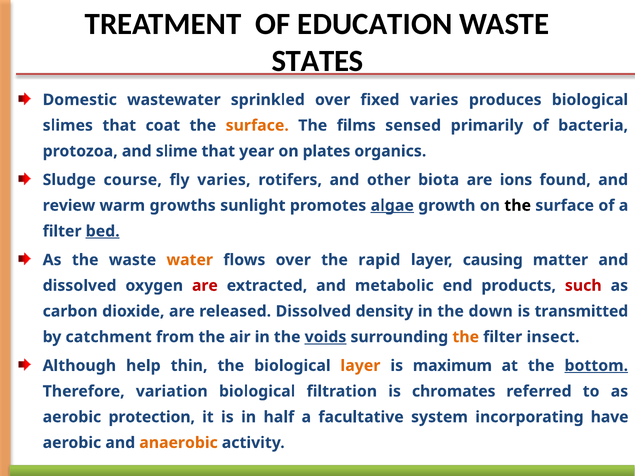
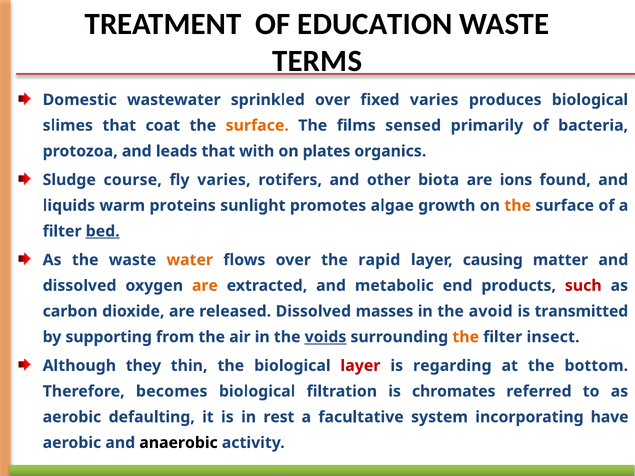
STATES: STATES -> TERMS
slime: slime -> leads
year: year -> with
review: review -> liquids
growths: growths -> proteins
algae underline: present -> none
the at (518, 206) colour: black -> orange
are at (205, 286) colour: red -> orange
density: density -> masses
down: down -> avoid
catchment: catchment -> supporting
help: help -> they
layer at (360, 366) colour: orange -> red
maximum: maximum -> regarding
bottom underline: present -> none
variation: variation -> becomes
protection: protection -> defaulting
half: half -> rest
anaerobic colour: orange -> black
